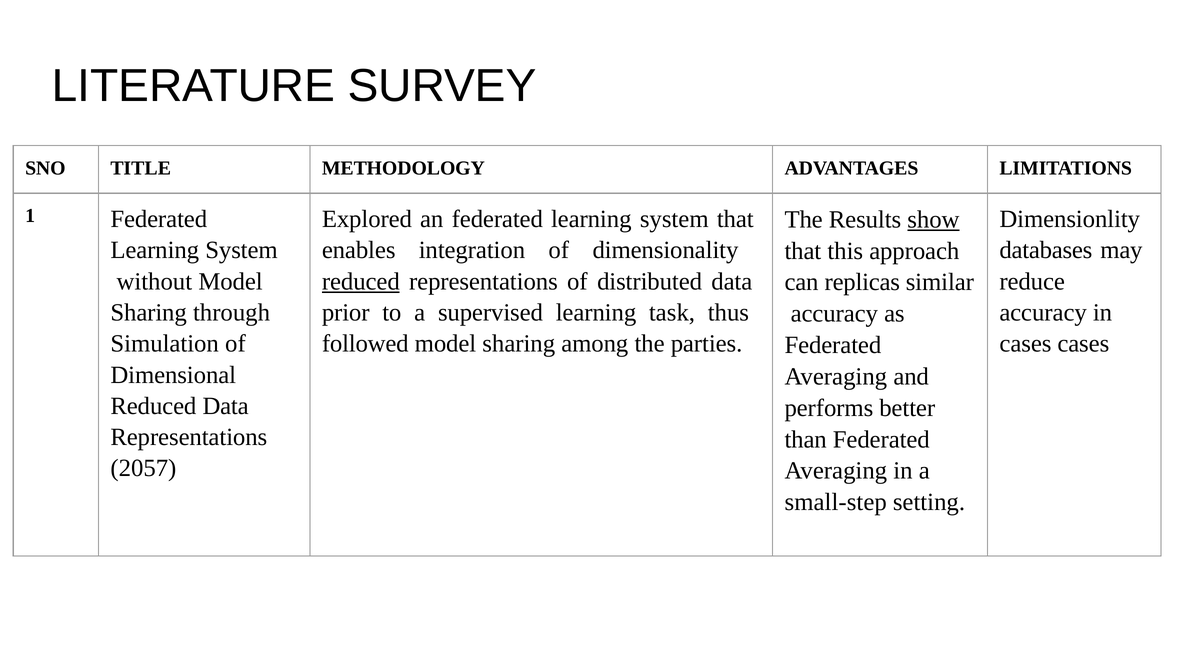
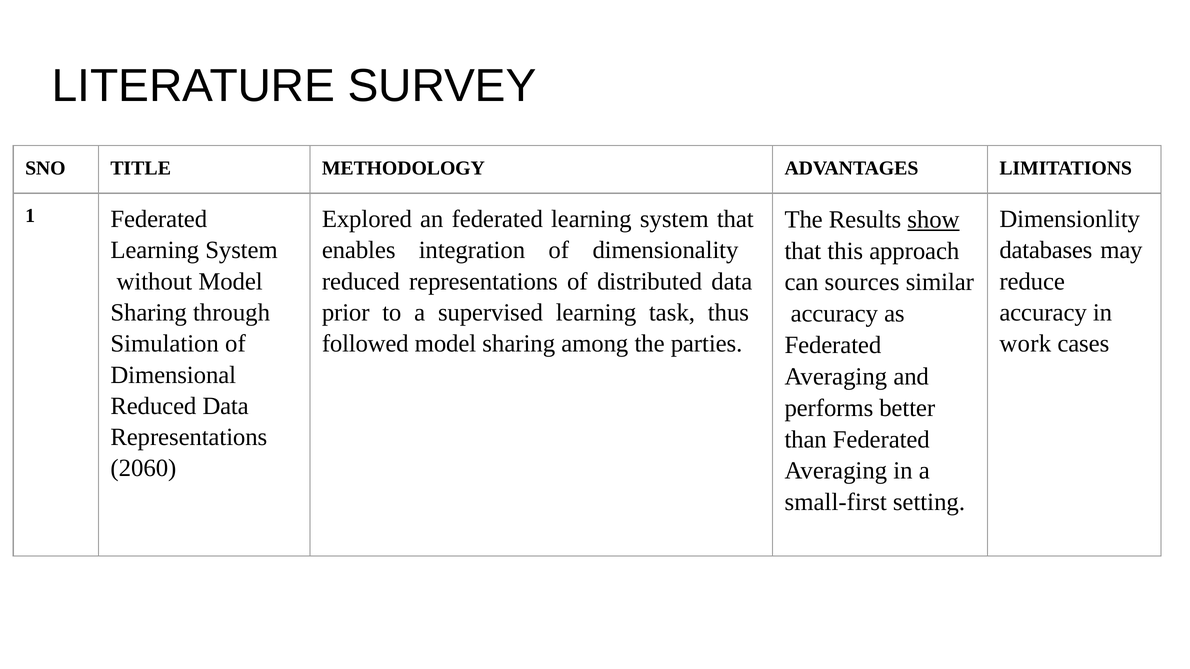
reduced at (361, 282) underline: present -> none
replicas: replicas -> sources
cases at (1025, 344): cases -> work
2057: 2057 -> 2060
small-step: small-step -> small-first
